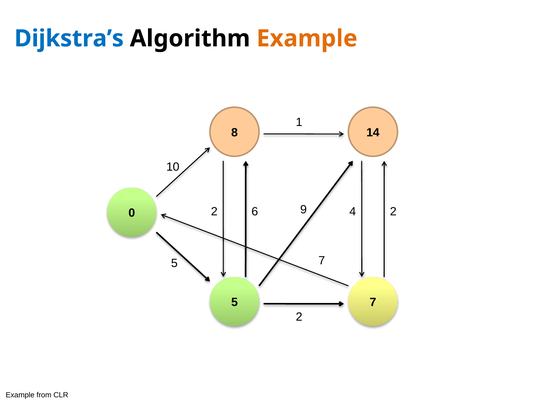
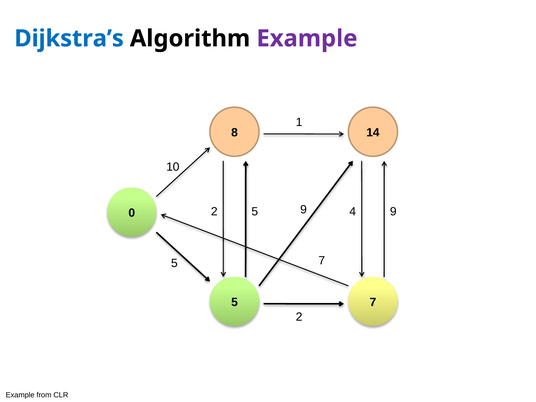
Example at (307, 39) colour: orange -> purple
2 6: 6 -> 5
4 2: 2 -> 9
